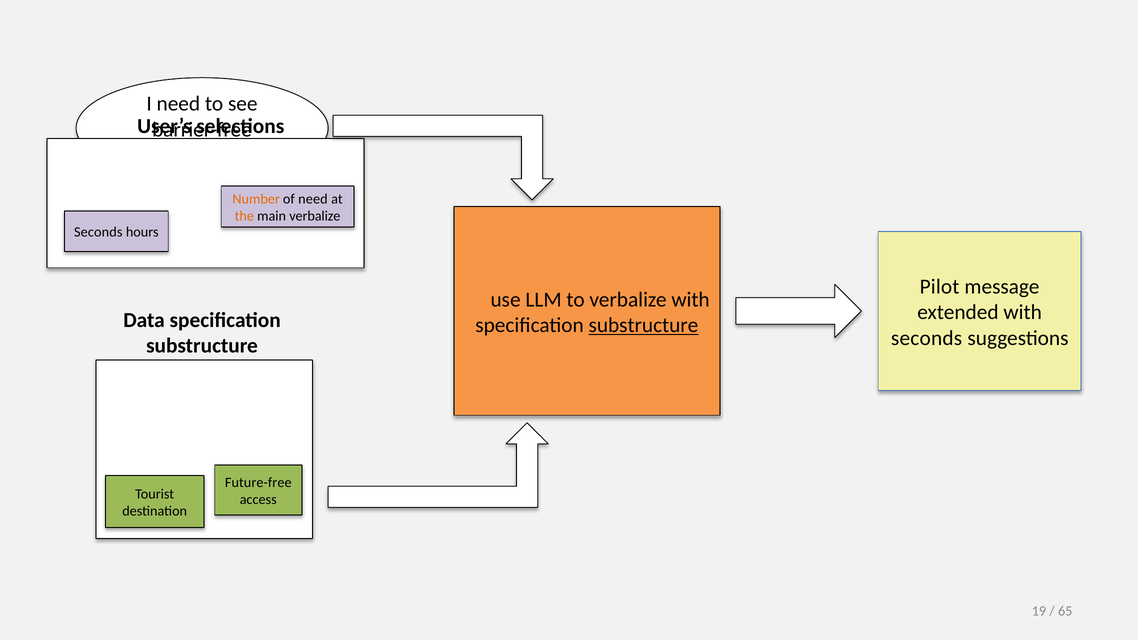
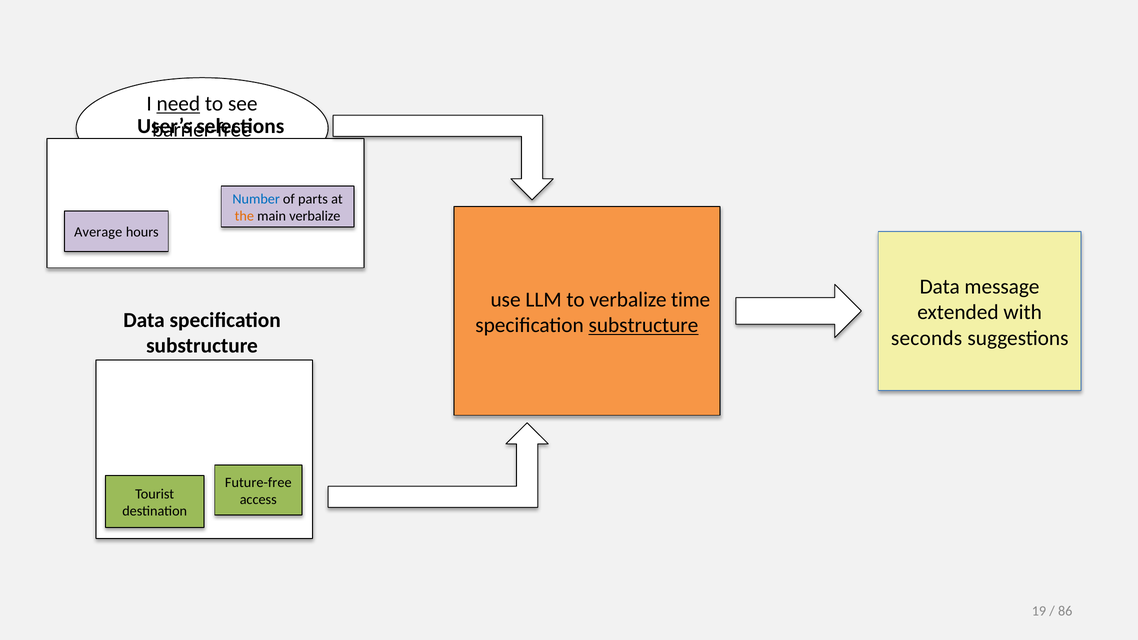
need at (178, 104) underline: none -> present
Number colour: orange -> blue
of need: need -> parts
Seconds at (98, 232): Seconds -> Average
Pilot at (940, 287): Pilot -> Data
verbalize with: with -> time
65: 65 -> 86
